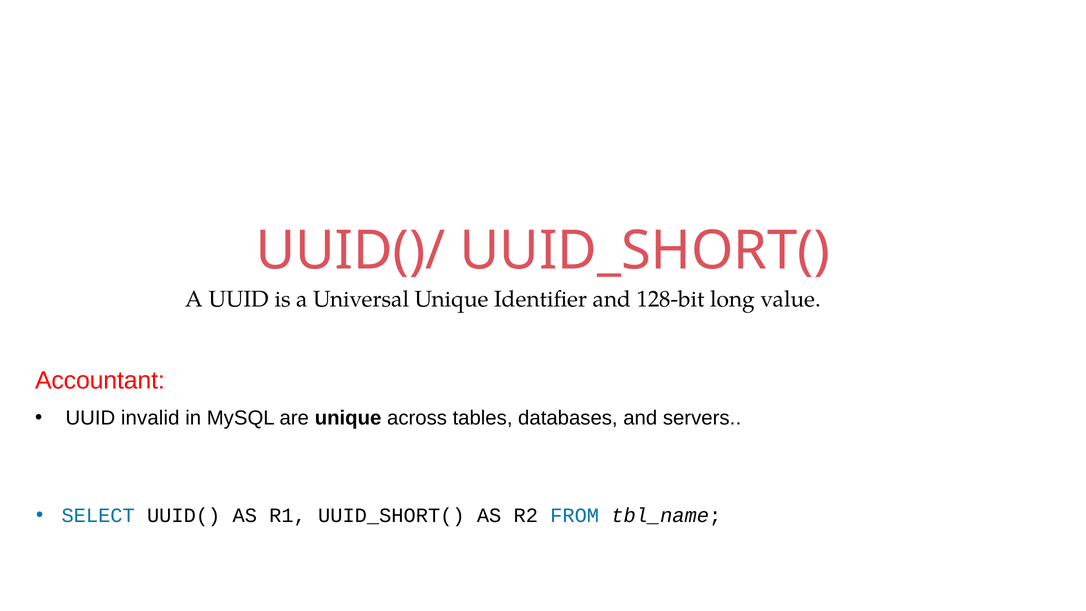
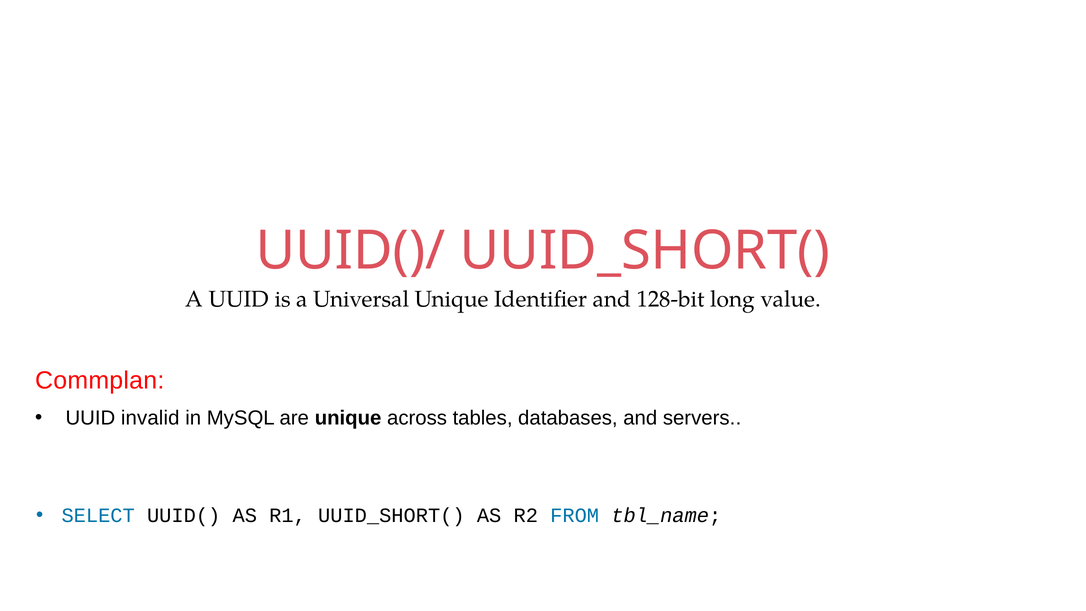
Accountant: Accountant -> Commplan
